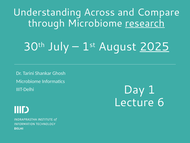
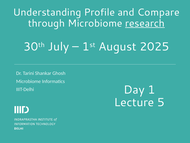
Across: Across -> Profile
2025 underline: present -> none
6: 6 -> 5
